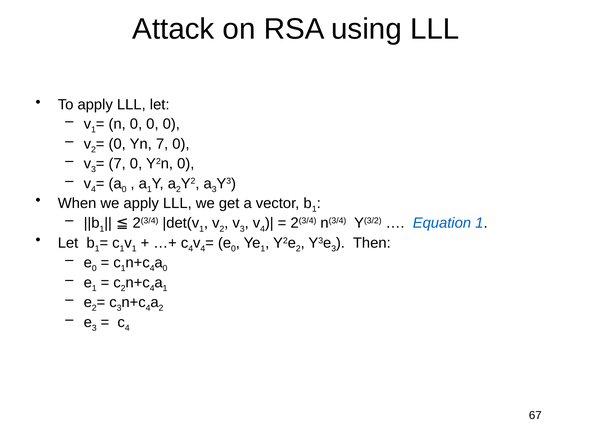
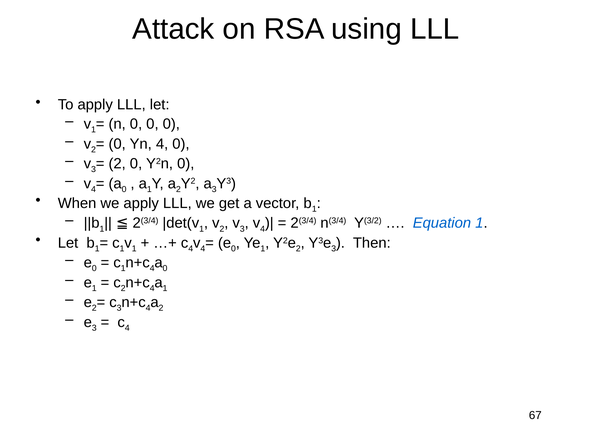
Yn 7: 7 -> 4
7 at (117, 164): 7 -> 2
